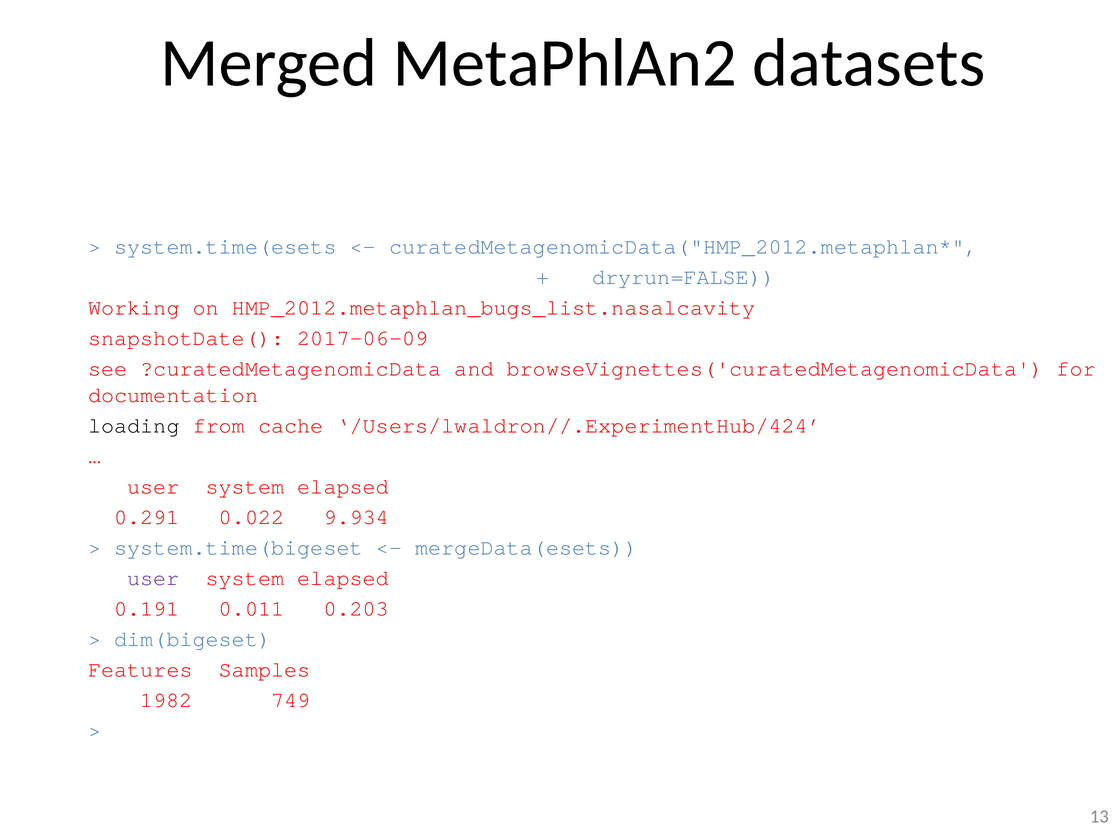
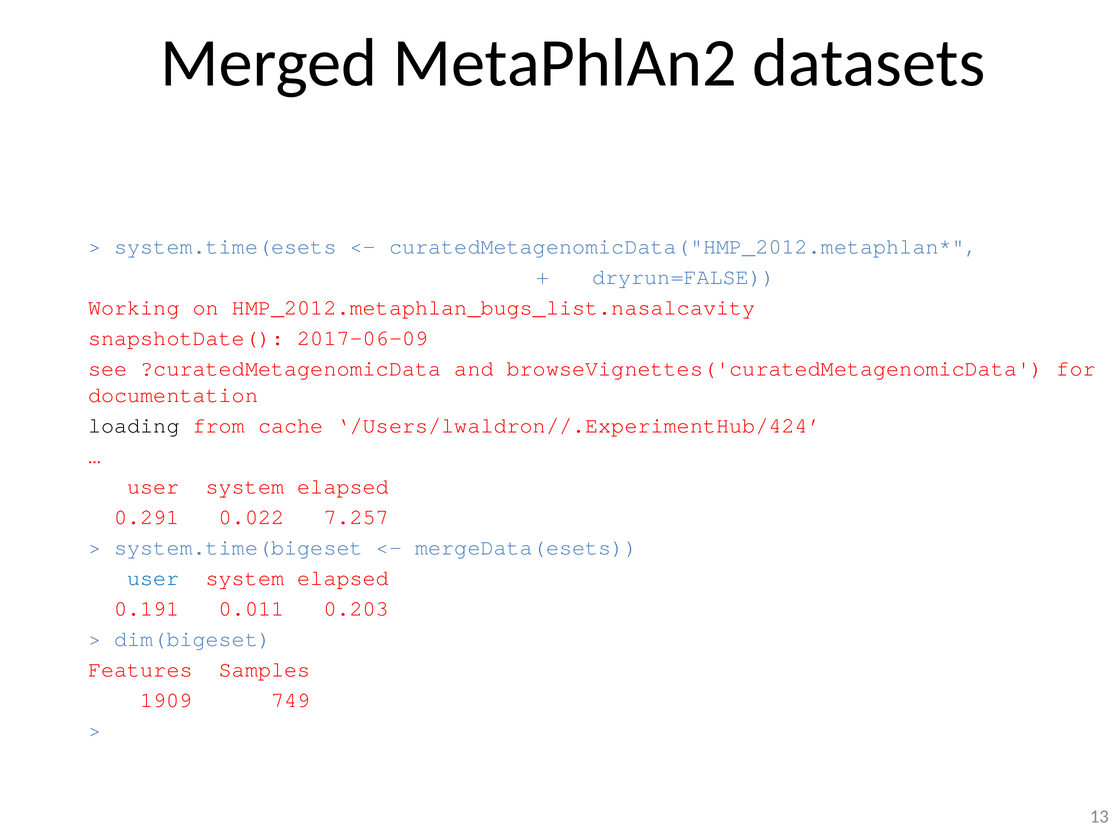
9.934: 9.934 -> 7.257
user at (153, 578) colour: purple -> blue
1982: 1982 -> 1909
